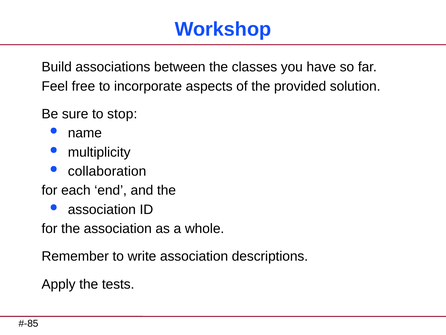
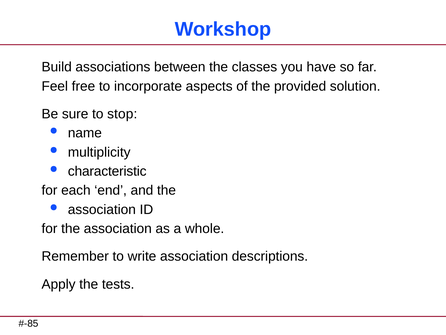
collaboration: collaboration -> characteristic
